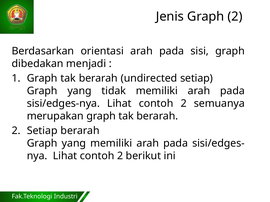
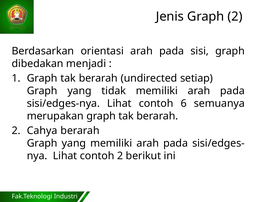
sisi/edges-nya Lihat contoh 2: 2 -> 6
2 Setiap: Setiap -> Cahya
